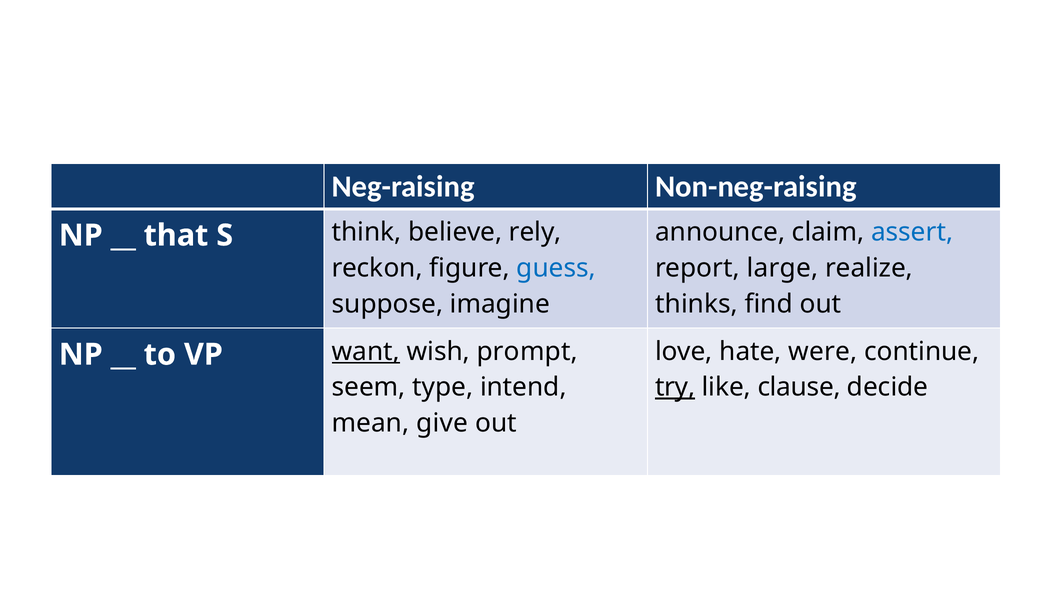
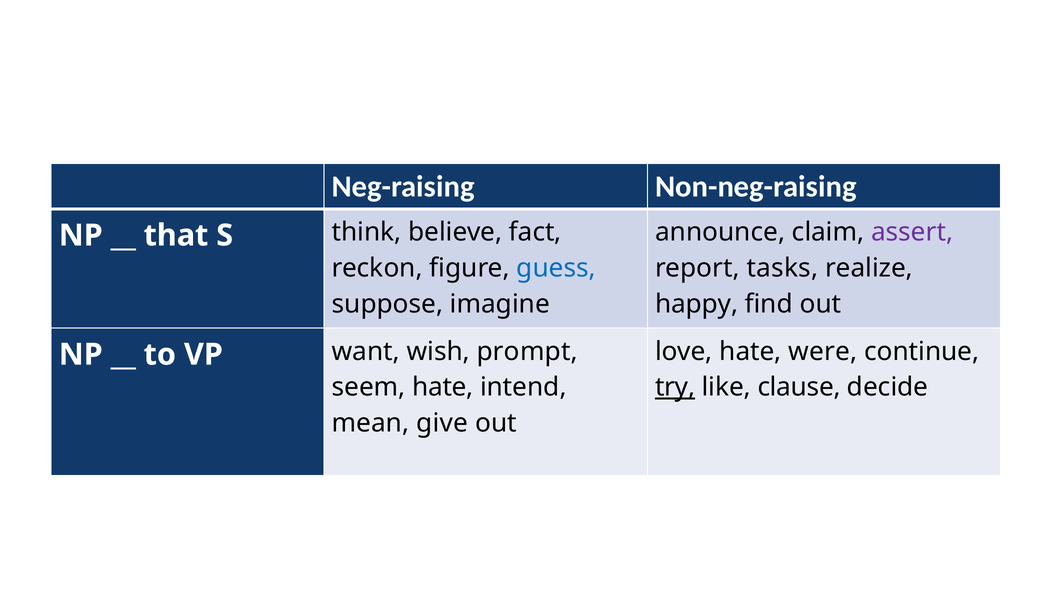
assert colour: blue -> purple
rely: rely -> fact
large: large -> tasks
thinks: thinks -> happy
want underline: present -> none
seem type: type -> hate
